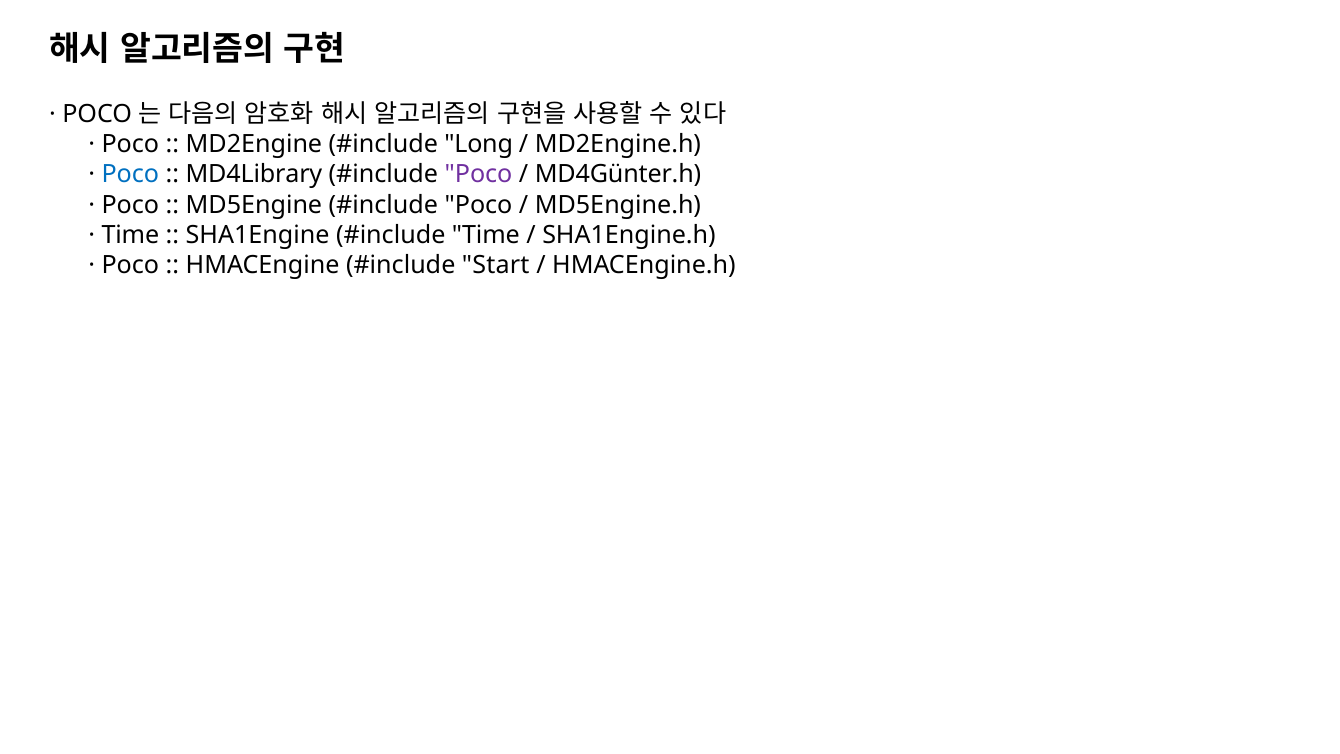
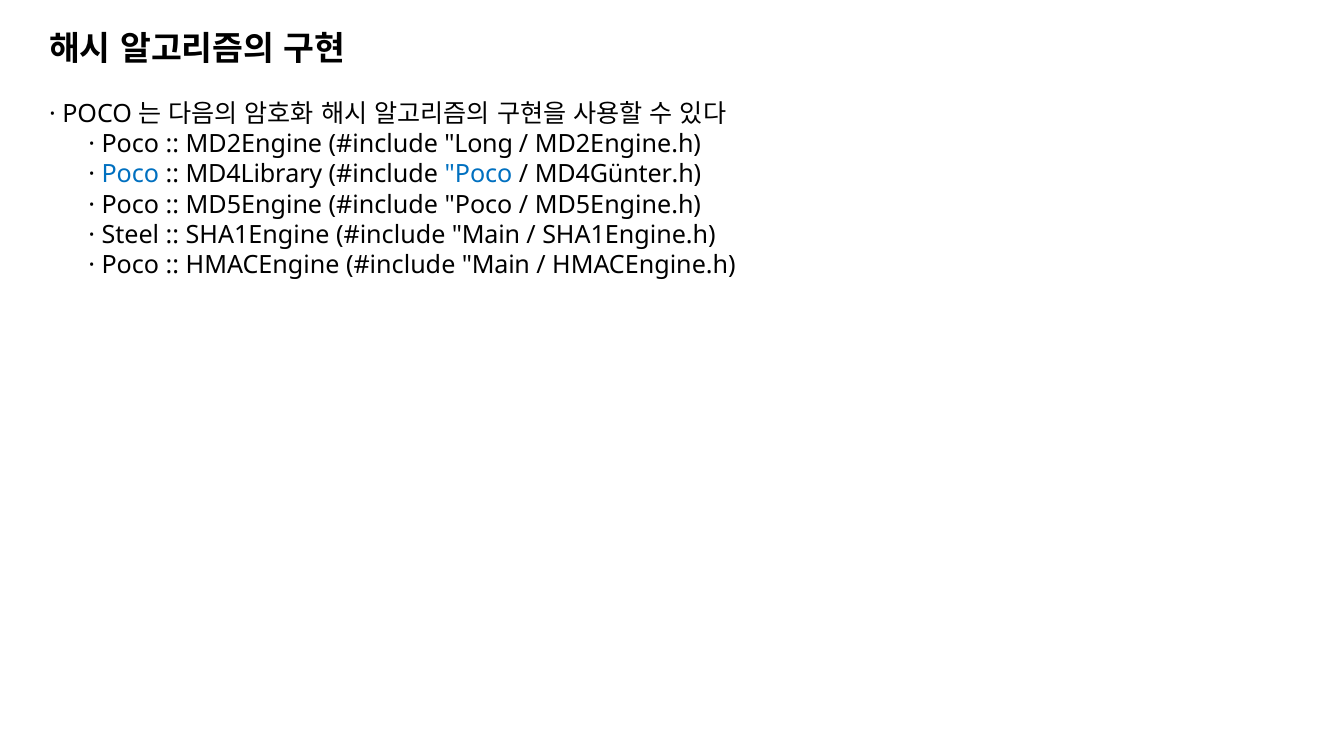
Poco at (479, 175) colour: purple -> blue
Time at (130, 235): Time -> Steel
Time at (486, 235): Time -> Main
Start at (496, 265): Start -> Main
